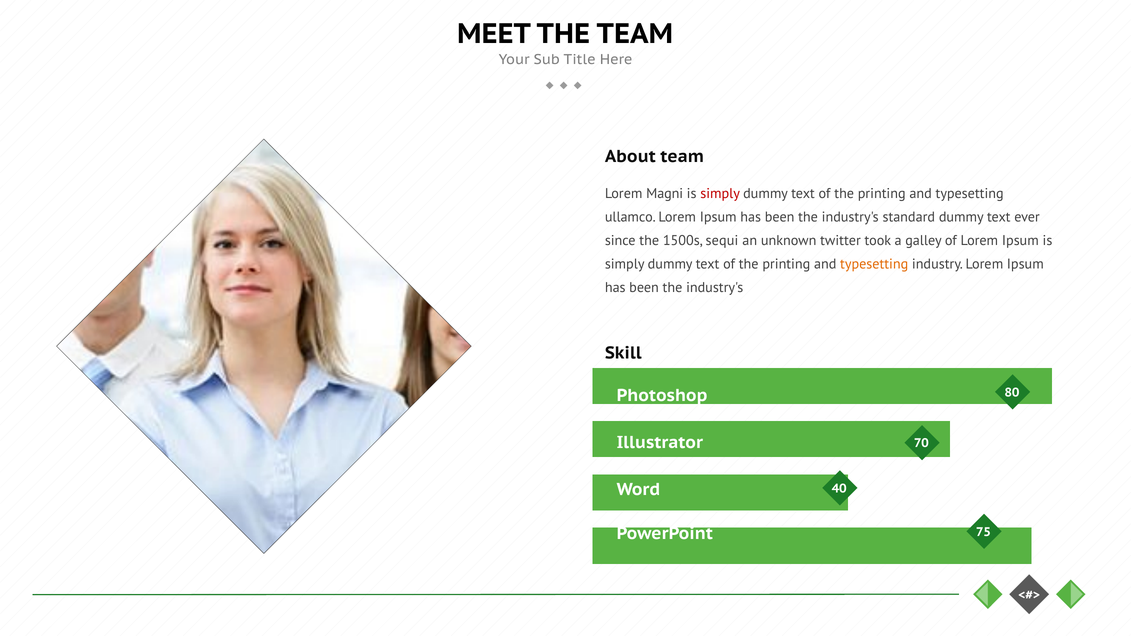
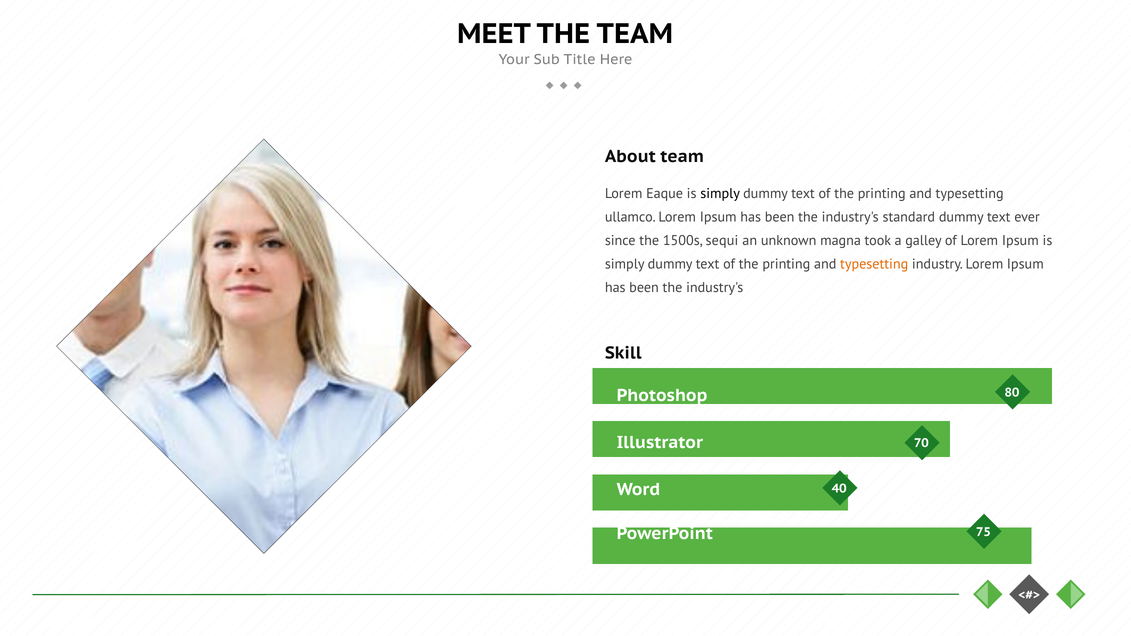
Magni: Magni -> Eaque
simply at (720, 194) colour: red -> black
twitter: twitter -> magna
